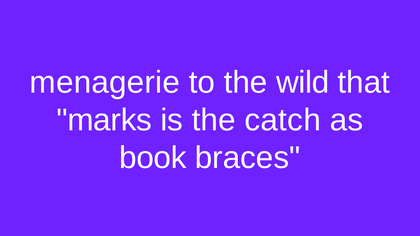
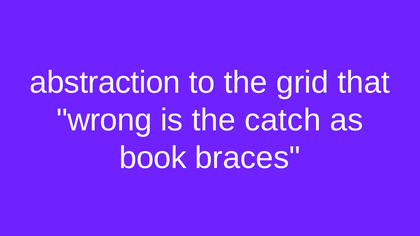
menagerie: menagerie -> abstraction
wild: wild -> grid
marks: marks -> wrong
